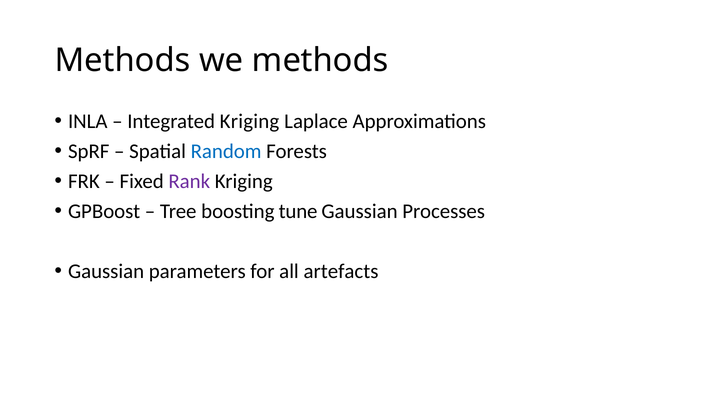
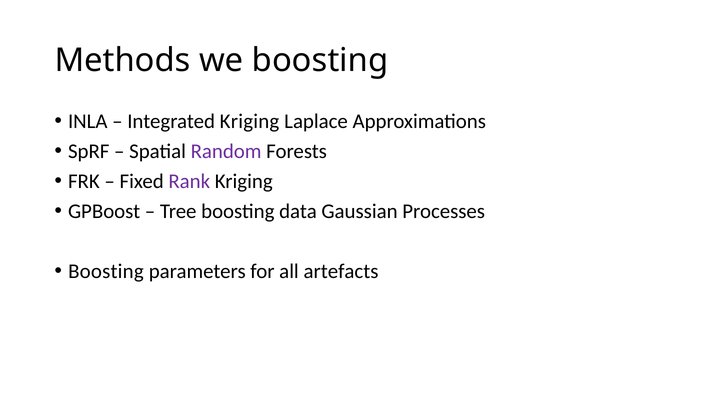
we methods: methods -> boosting
Random colour: blue -> purple
tune: tune -> data
Gaussian at (106, 271): Gaussian -> Boosting
